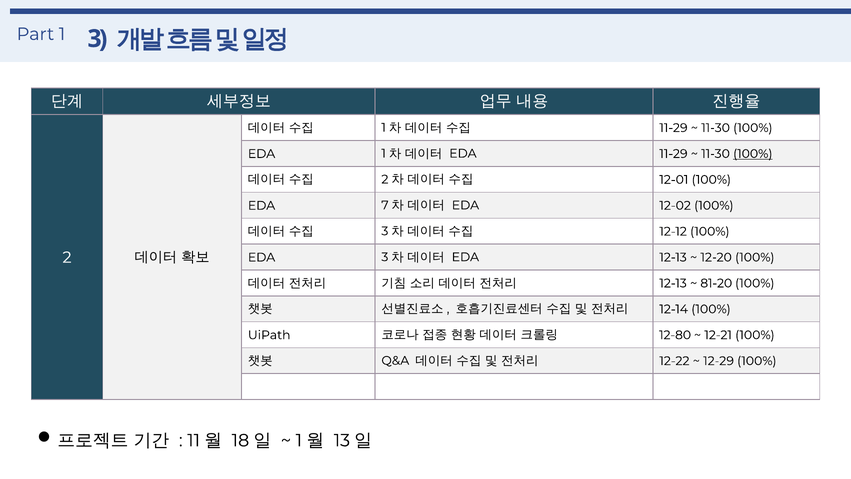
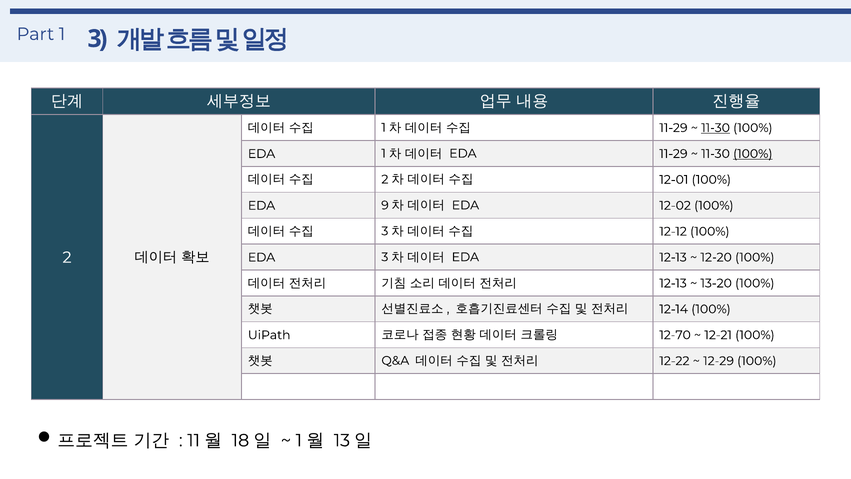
11-30 at (716, 128) underline: none -> present
7: 7 -> 9
81-20: 81-20 -> 13-20
12-80: 12-80 -> 12-70
